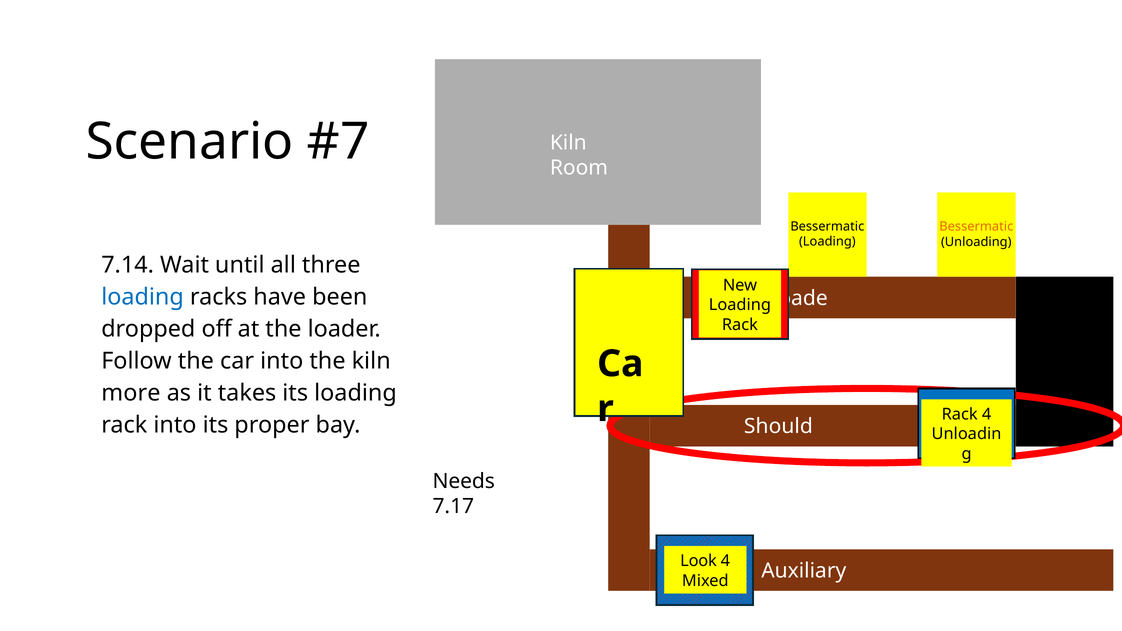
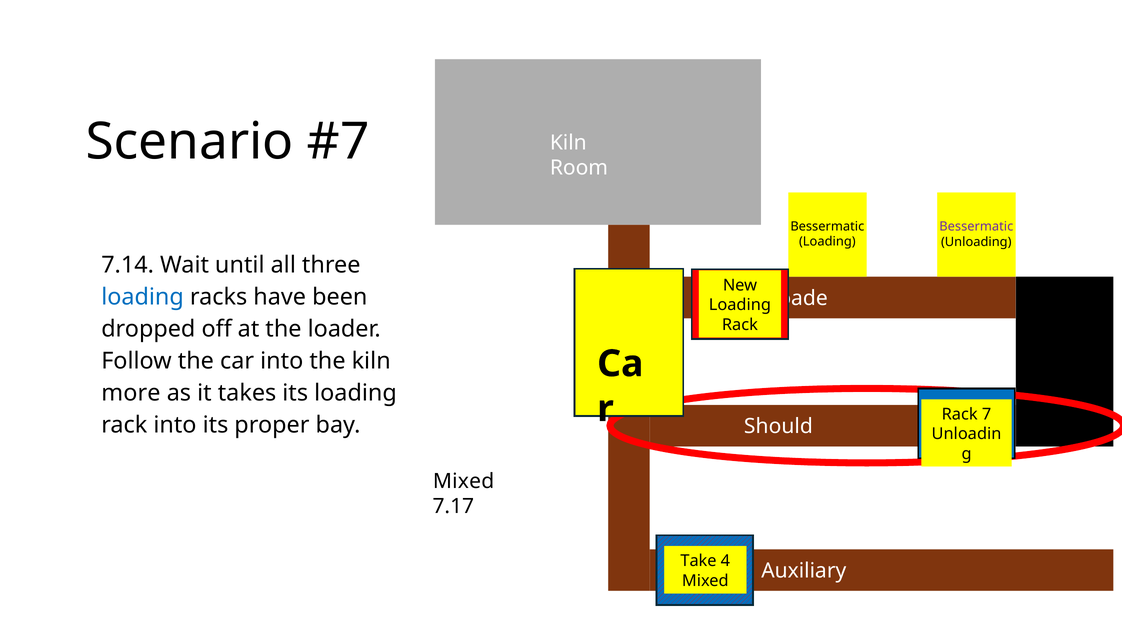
Bessermatic at (976, 227) colour: orange -> purple
Rack 4: 4 -> 7
Needs at (464, 481): Needs -> Mixed
Look: Look -> Take
